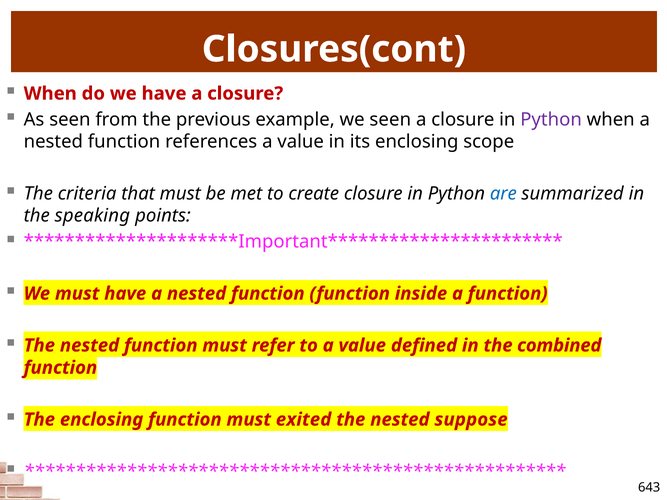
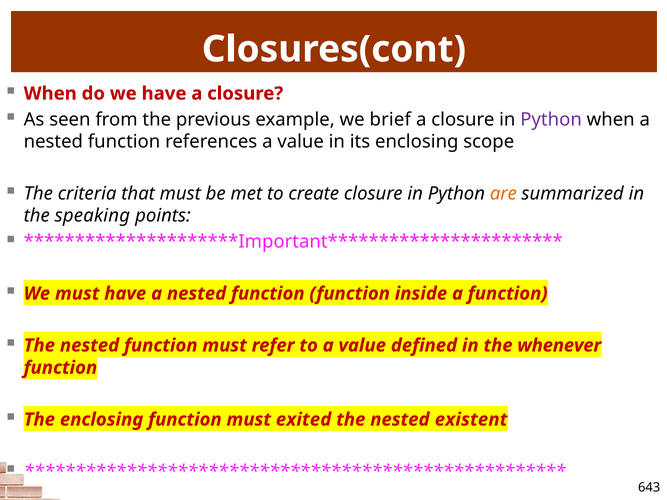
we seen: seen -> brief
are colour: blue -> orange
combined: combined -> whenever
suppose: suppose -> existent
